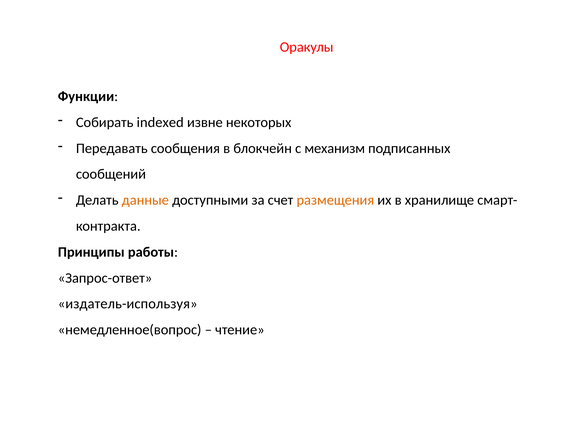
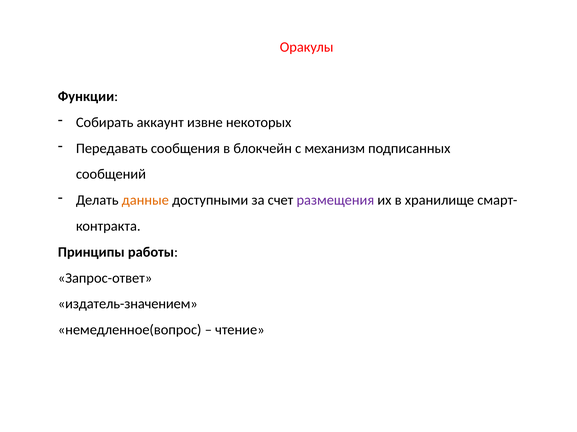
indexed: indexed -> аккаунт
размещения colour: orange -> purple
издатель-используя: издатель-используя -> издатель-значением
